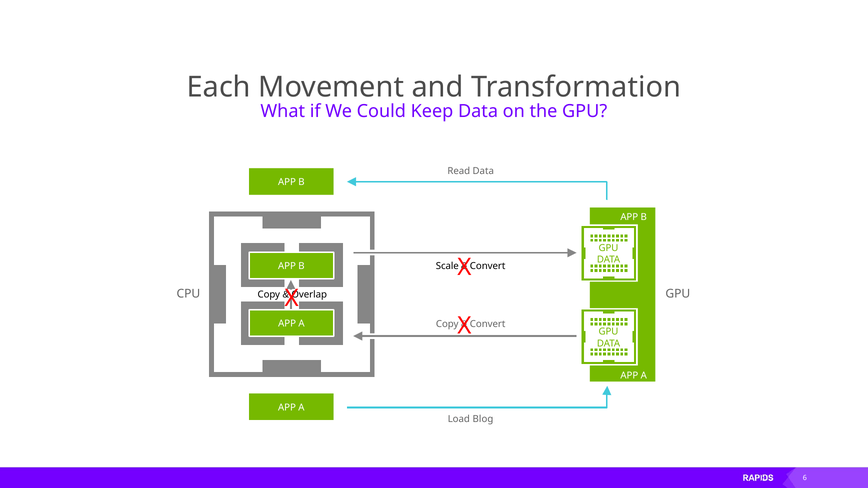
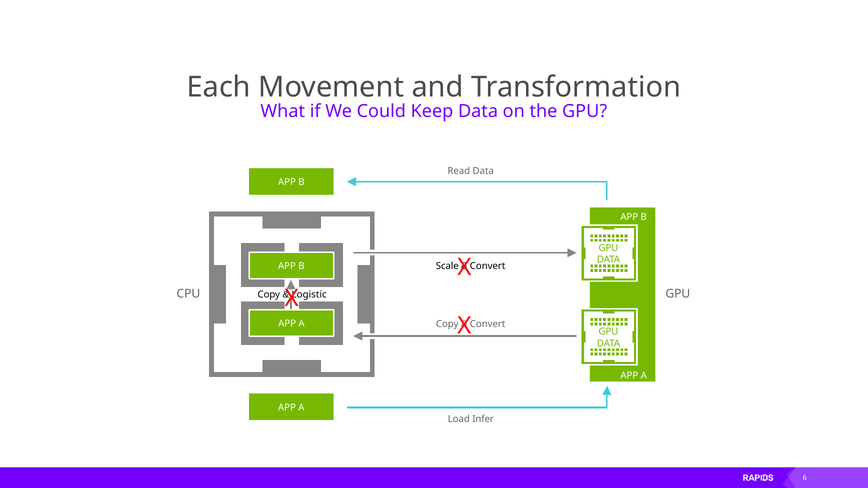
Overlap: Overlap -> Logistic
Blog: Blog -> Infer
